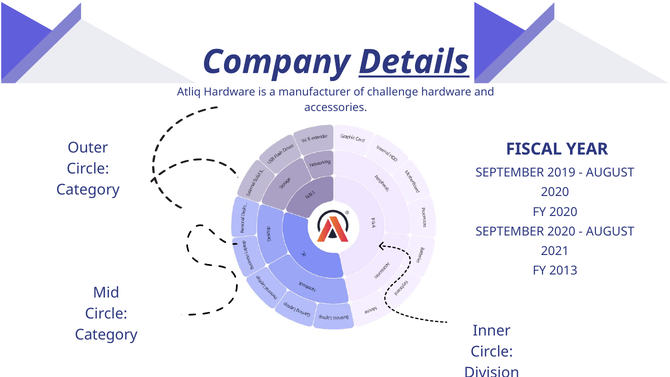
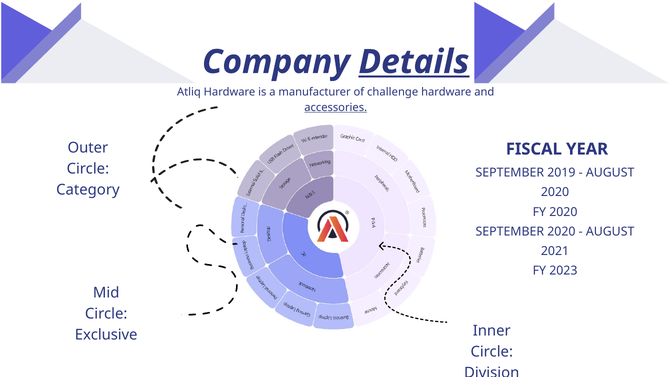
accessories underline: none -> present
2013: 2013 -> 2023
Category at (106, 335): Category -> Exclusive
